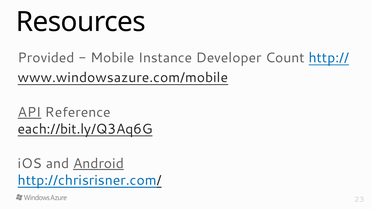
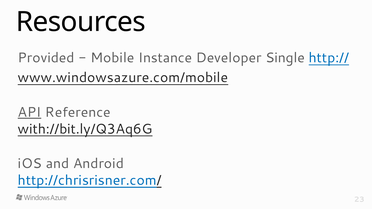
Count: Count -> Single
each://bit.ly/Q3Aq6G: each://bit.ly/Q3Aq6G -> with://bit.ly/Q3Aq6G
Android underline: present -> none
